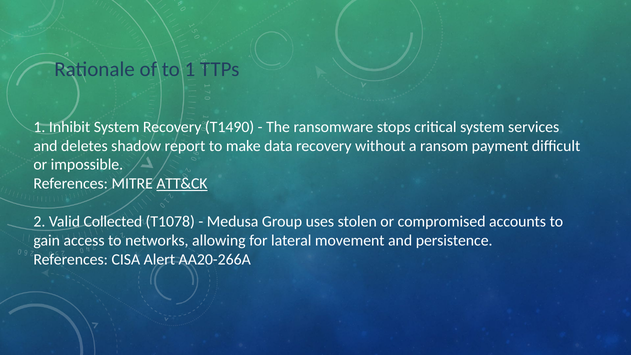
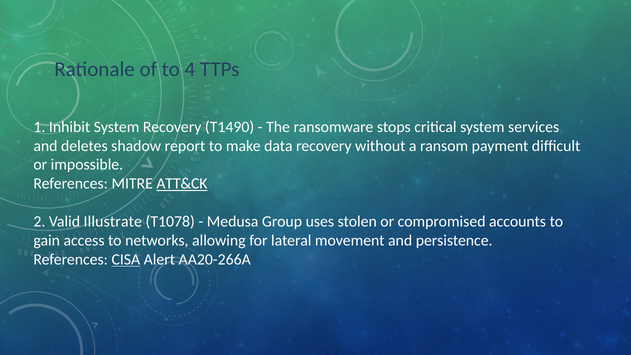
to 1: 1 -> 4
Collected: Collected -> Illustrate
CISA underline: none -> present
